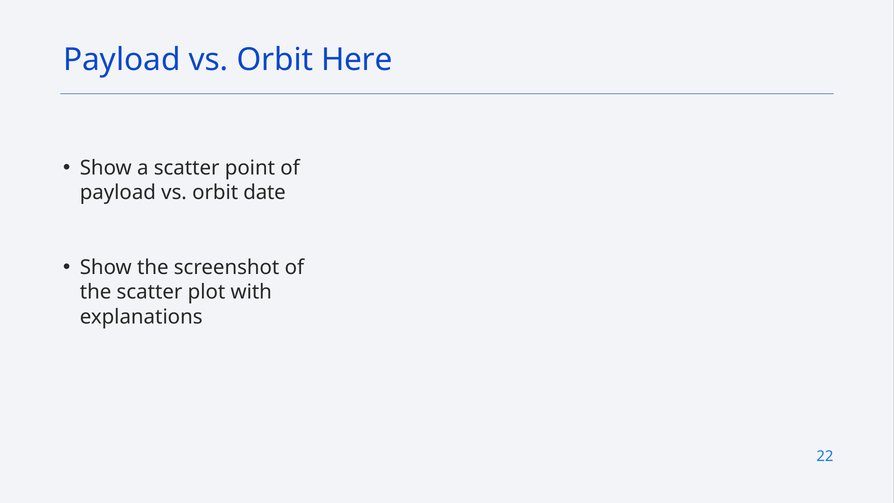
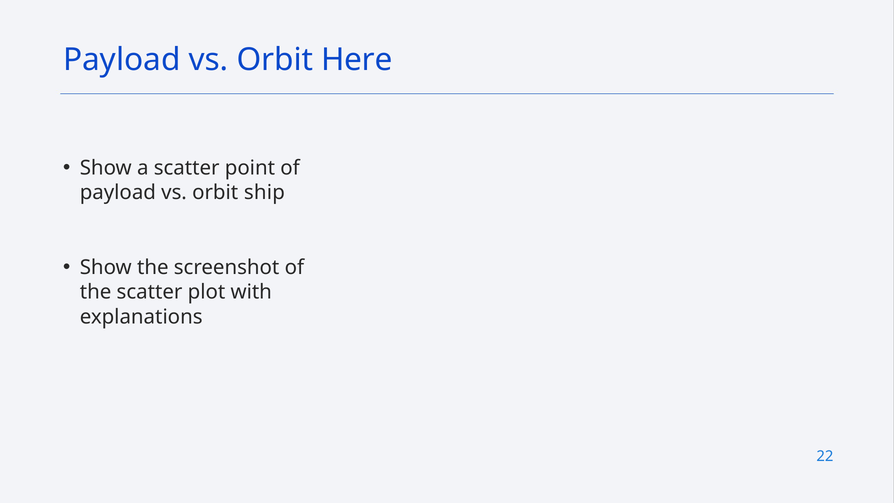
date: date -> ship
